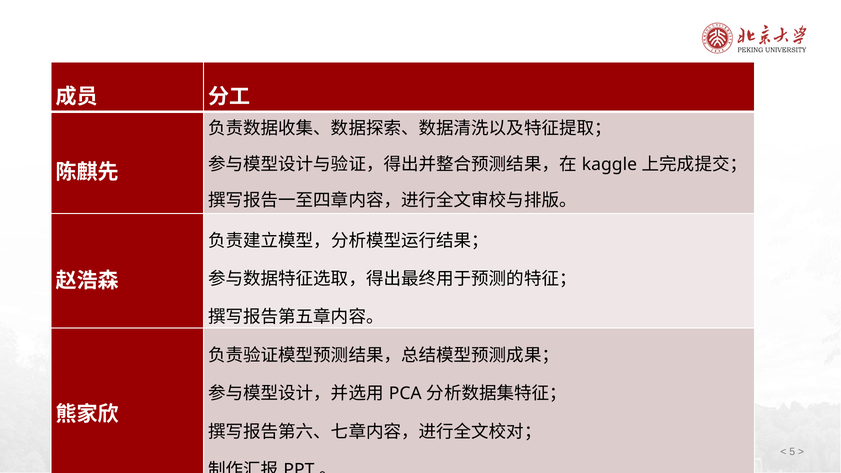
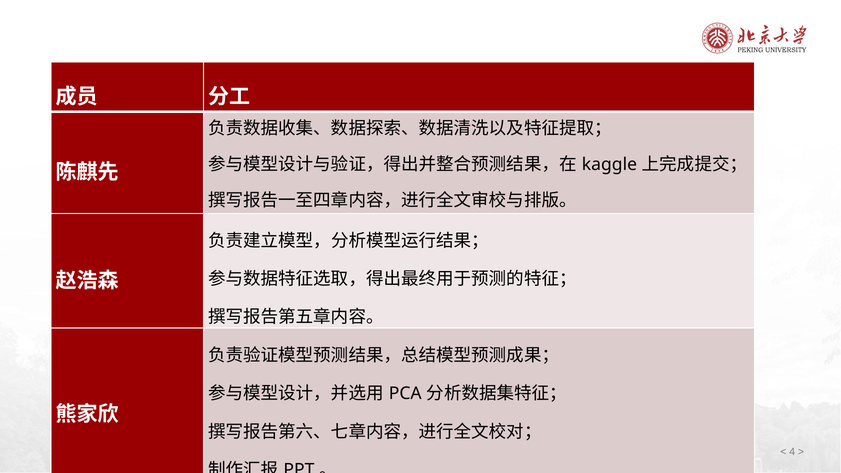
5: 5 -> 4
